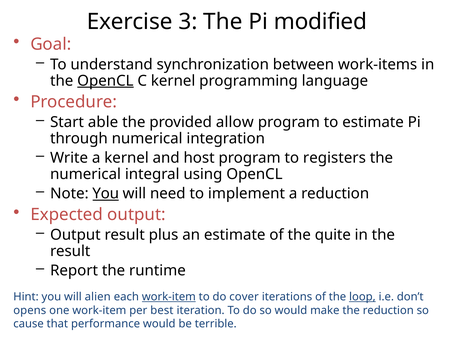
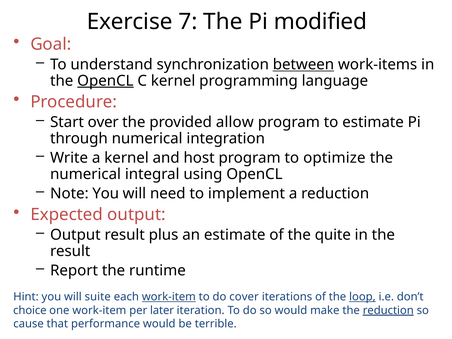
3: 3 -> 7
between underline: none -> present
able: able -> over
registers: registers -> optimize
You at (106, 194) underline: present -> none
alien: alien -> suite
opens: opens -> choice
best: best -> later
reduction at (388, 310) underline: none -> present
